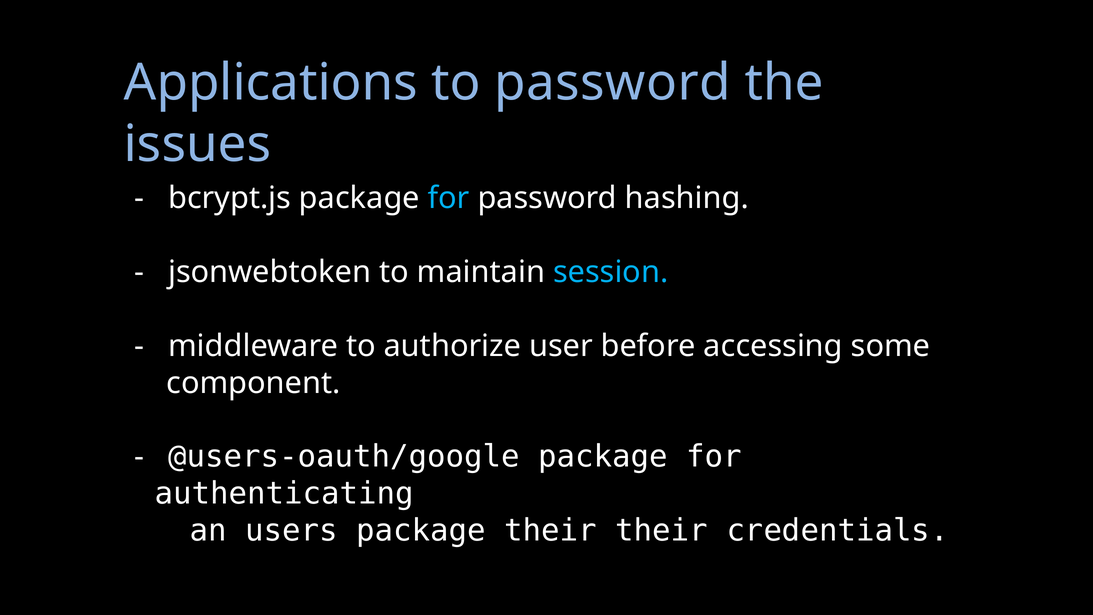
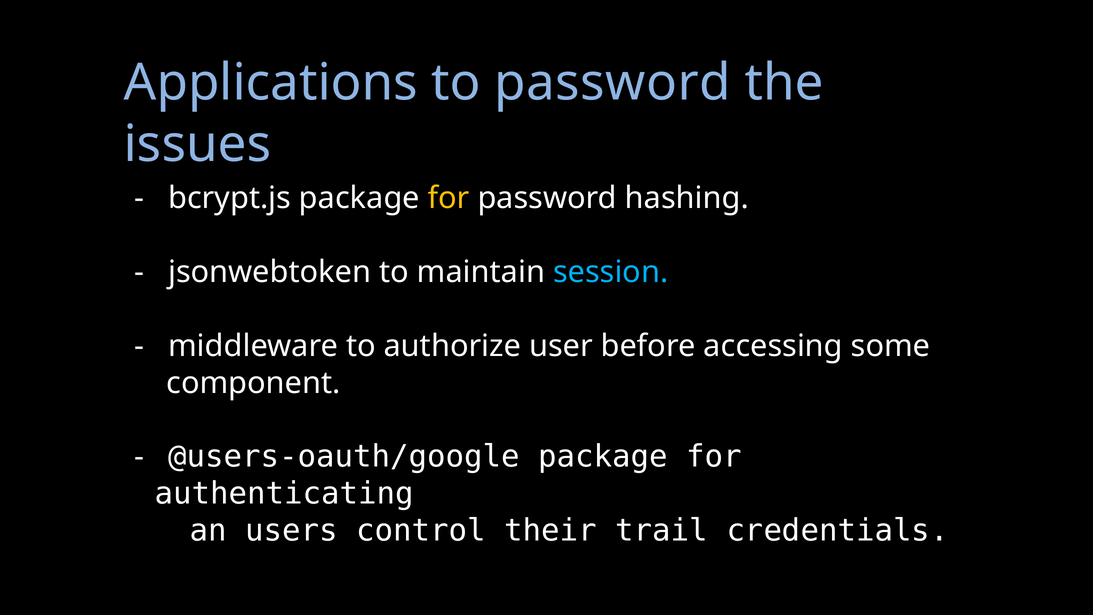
for at (449, 198) colour: light blue -> yellow
users package: package -> control
their their: their -> trail
